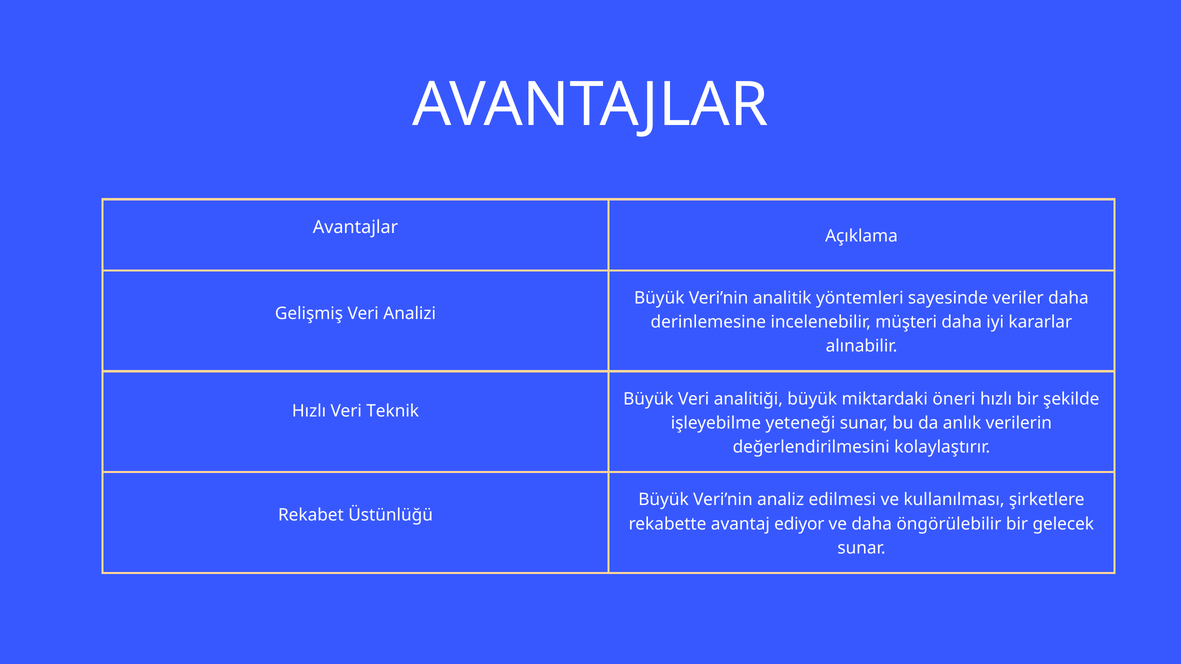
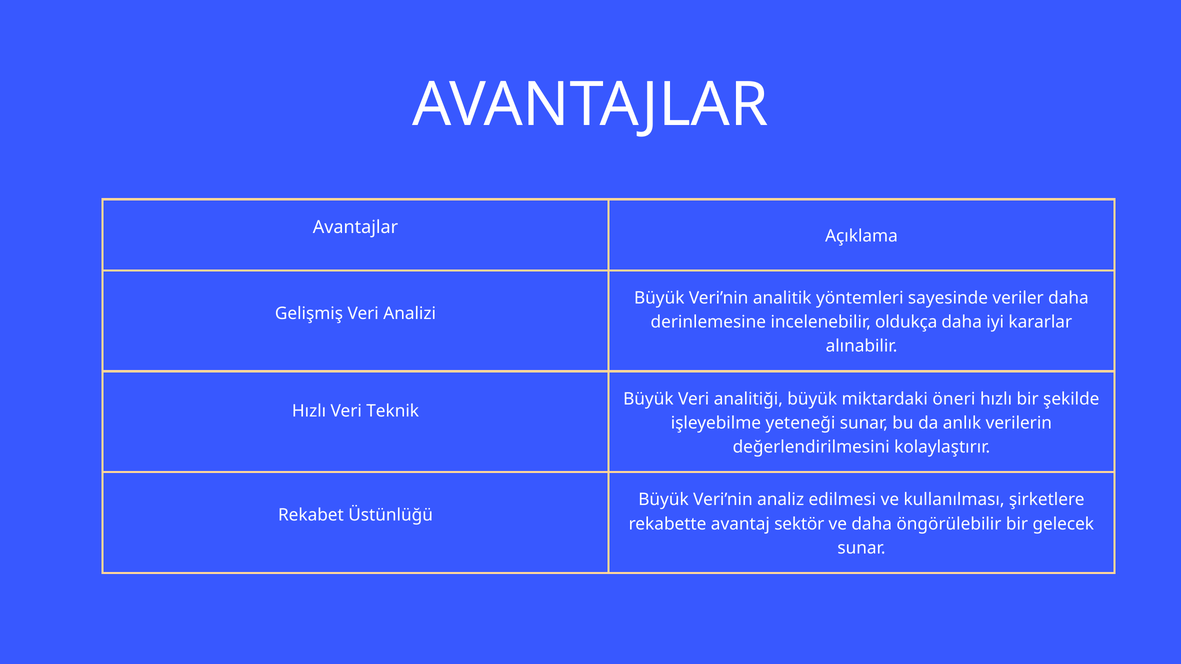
müşteri: müşteri -> oldukça
ediyor: ediyor -> sektör
